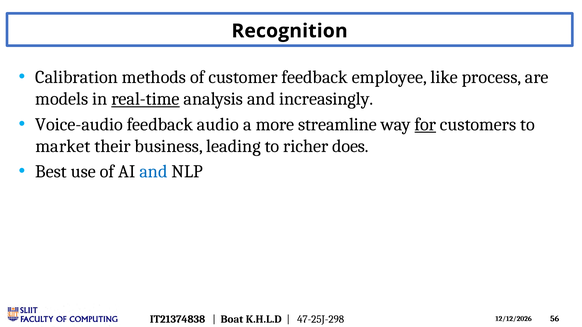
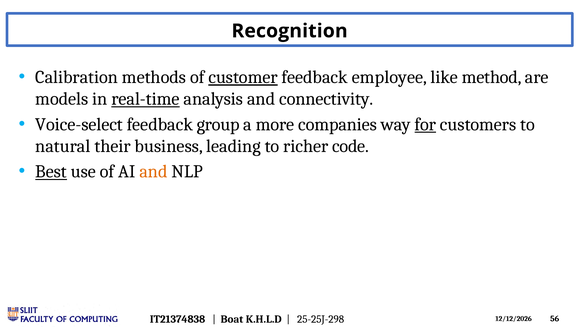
customer underline: none -> present
process: process -> method
increasingly: increasingly -> connectivity
Voice-audio: Voice-audio -> Voice-select
audio: audio -> group
streamline: streamline -> companies
market: market -> natural
does: does -> code
Best underline: none -> present
and at (153, 172) colour: blue -> orange
47-25J-298: 47-25J-298 -> 25-25J-298
